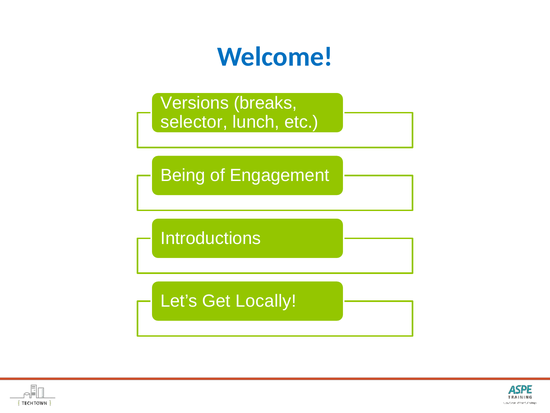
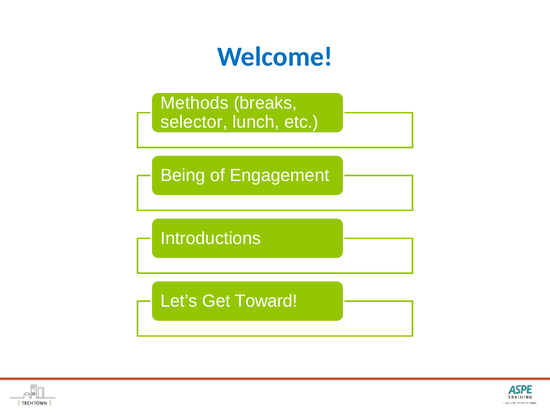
Versions: Versions -> Methods
Locally: Locally -> Toward
